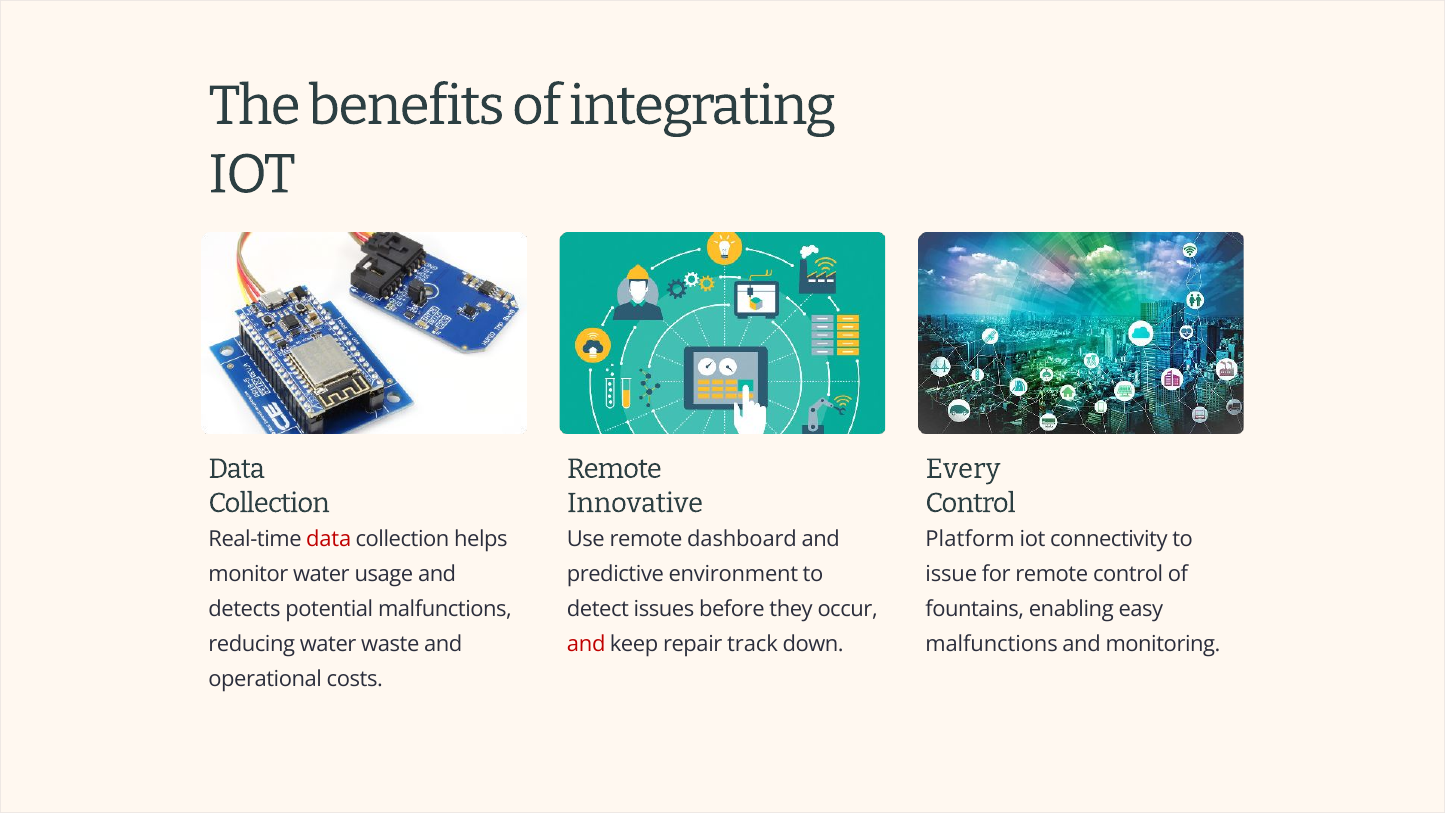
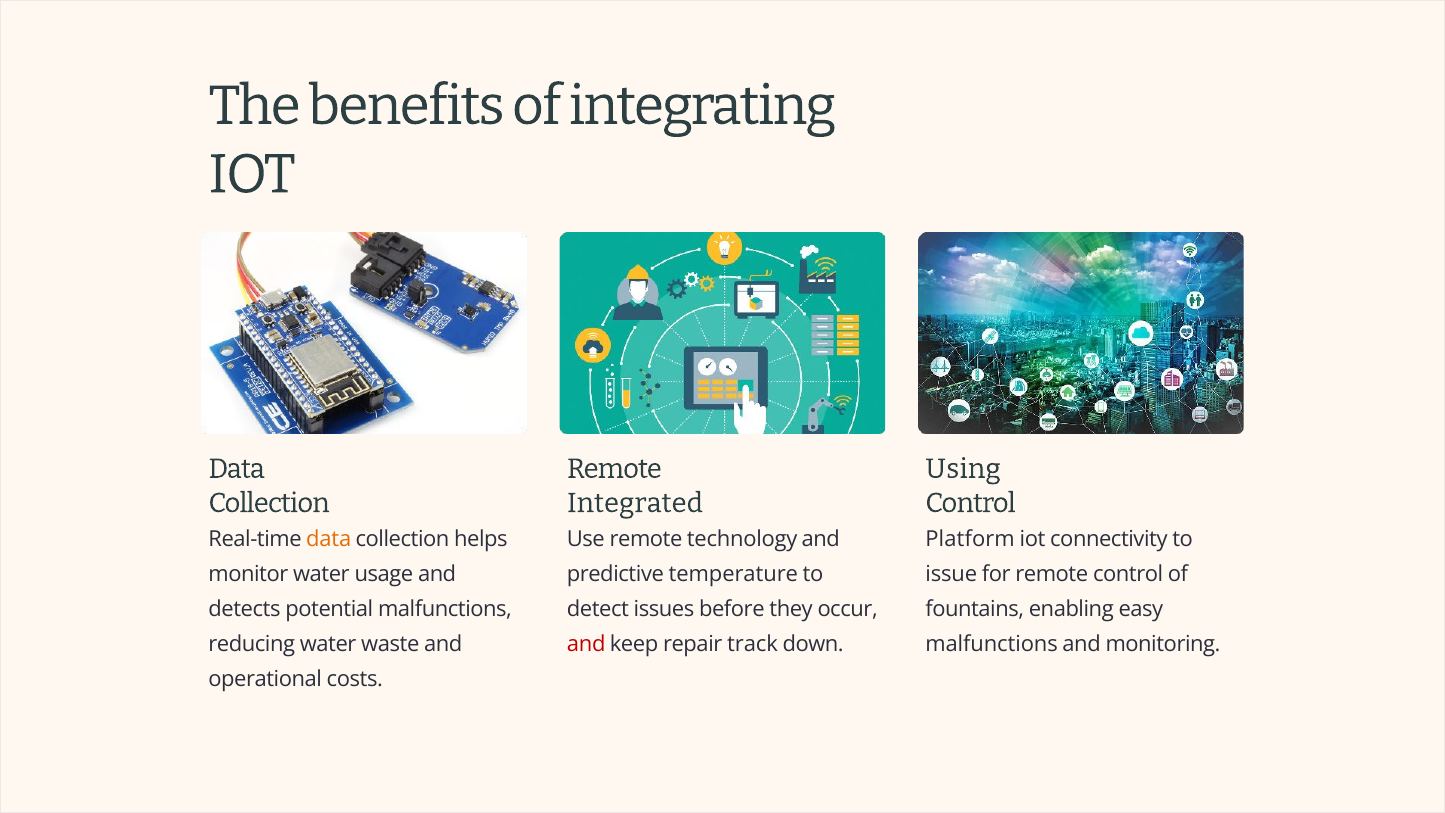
Every: Every -> Using
Innovative: Innovative -> Integrated
data at (329, 539) colour: red -> orange
dashboard: dashboard -> technology
environment: environment -> temperature
